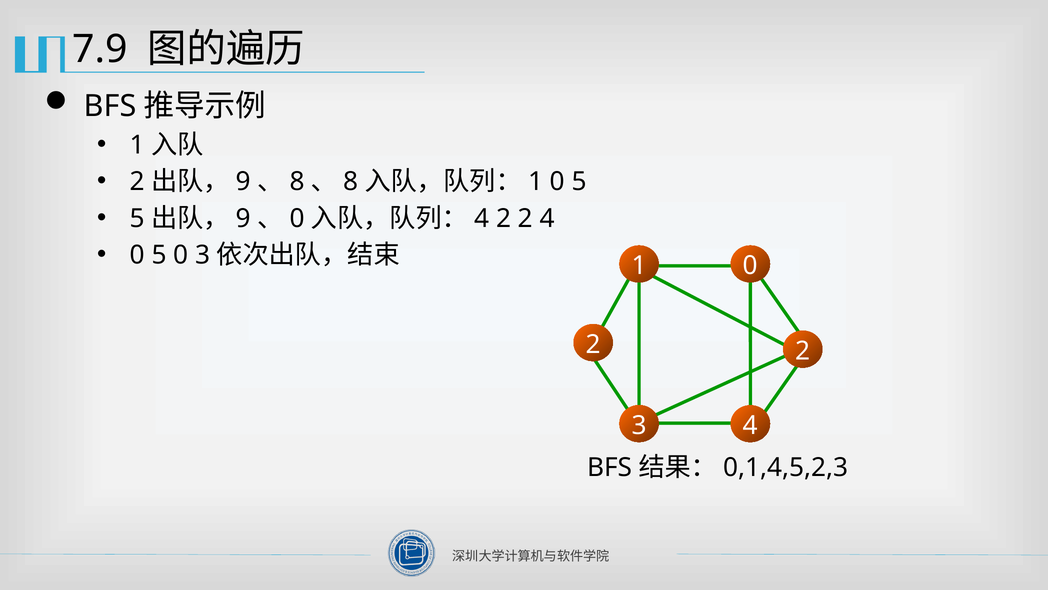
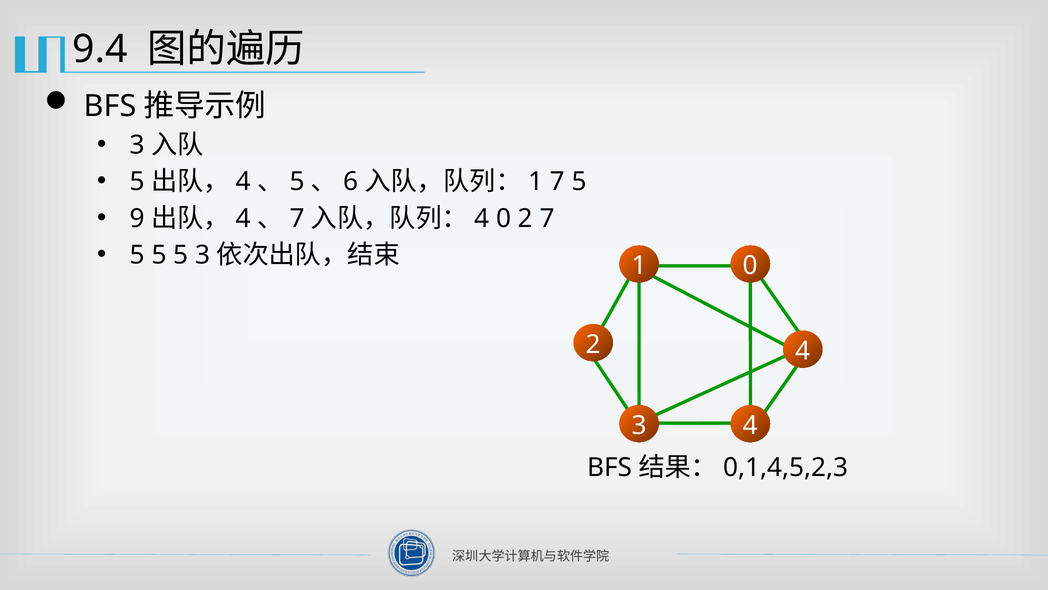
7.9: 7.9 -> 9.4
1 at (137, 145): 1 -> 3
2 at (137, 182): 2 -> 5
9 at (243, 182): 9 -> 4
8 at (297, 182): 8 -> 5
8 at (351, 182): 8 -> 6
1 0: 0 -> 7
5 at (137, 218): 5 -> 9
9 at (243, 218): 9 -> 4
0 at (297, 218): 0 -> 7
2 at (504, 218): 2 -> 0
4 at (547, 218): 4 -> 7
0 at (137, 255): 0 -> 5
0 at (181, 255): 0 -> 5
2 at (803, 351): 2 -> 4
